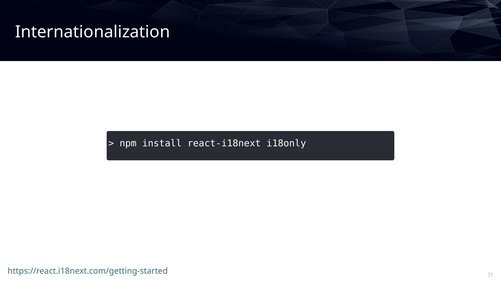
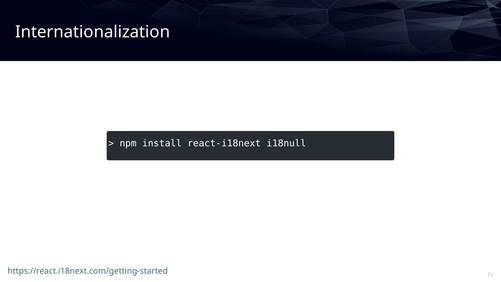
i18only: i18only -> i18null
